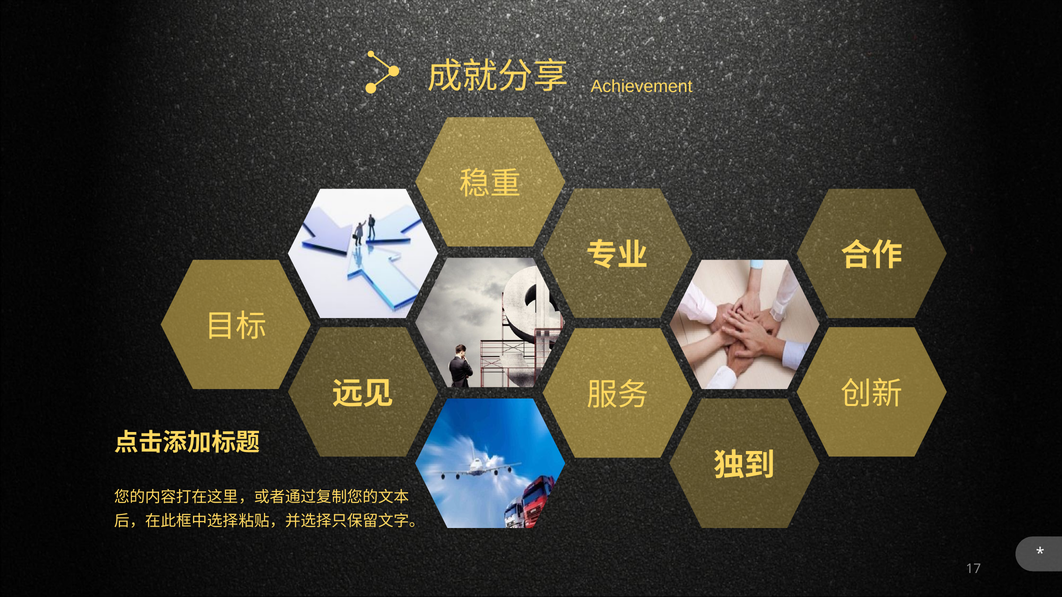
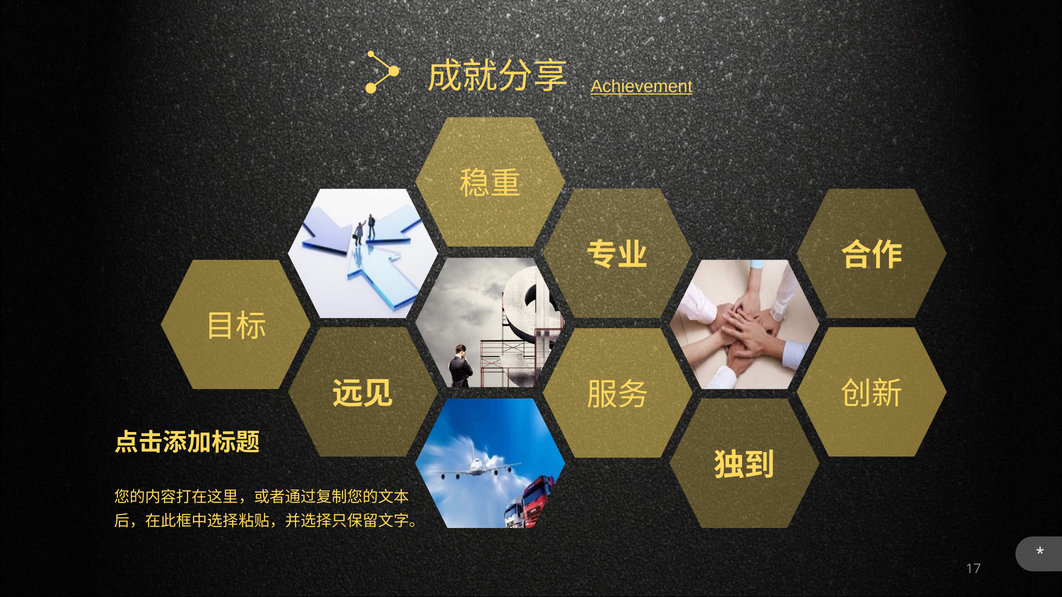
Achievement underline: none -> present
